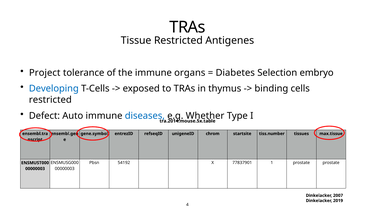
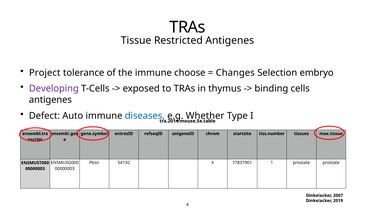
organs: organs -> choose
Diabetes: Diabetes -> Changes
Developing colour: blue -> purple
restricted at (50, 100): restricted -> antigenes
